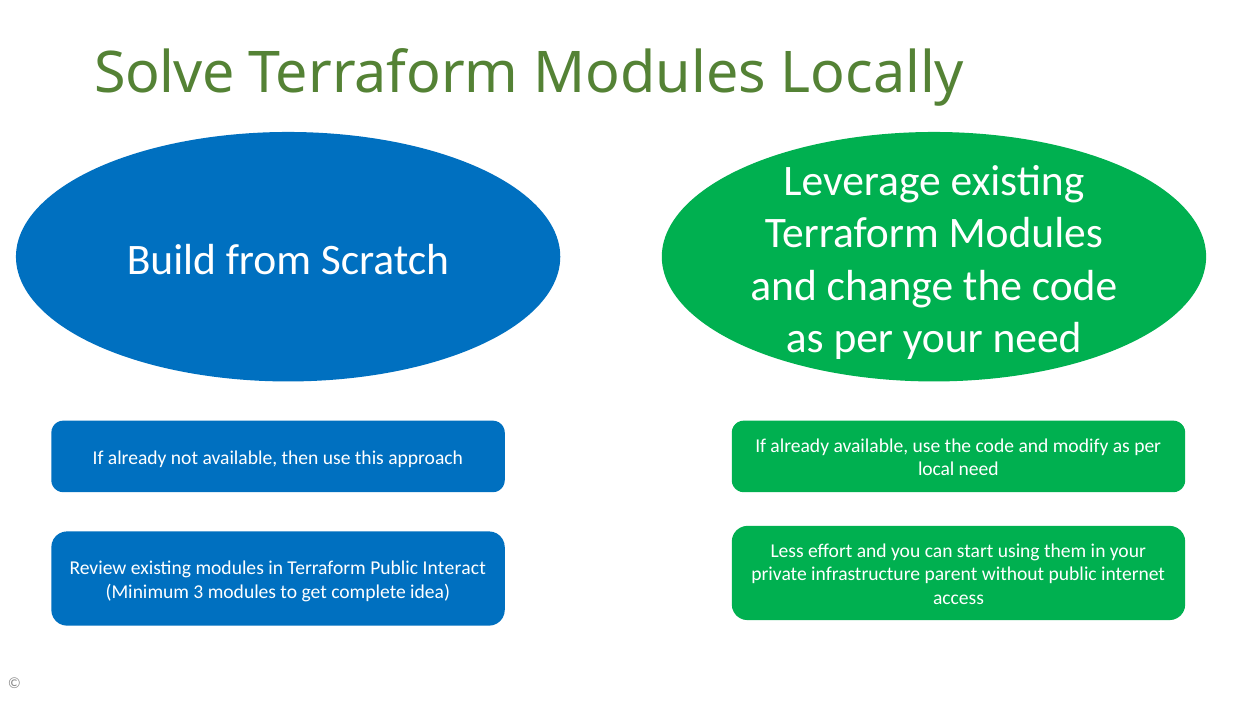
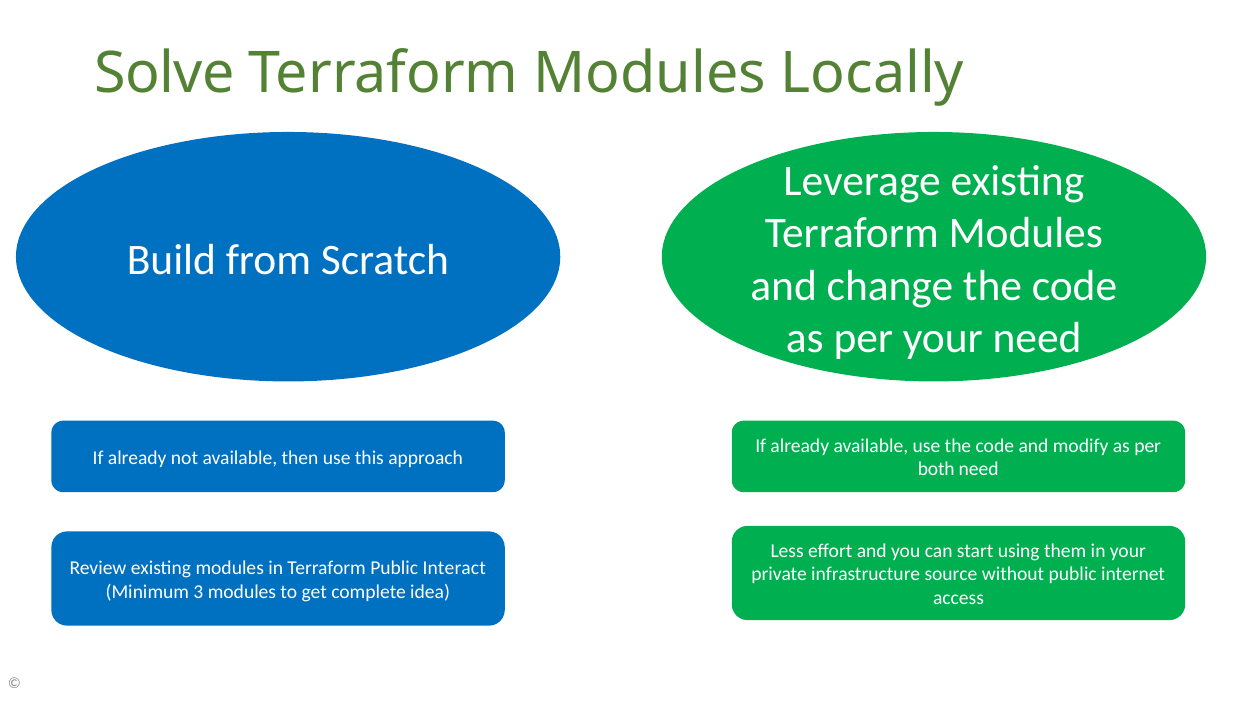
local: local -> both
parent: parent -> source
